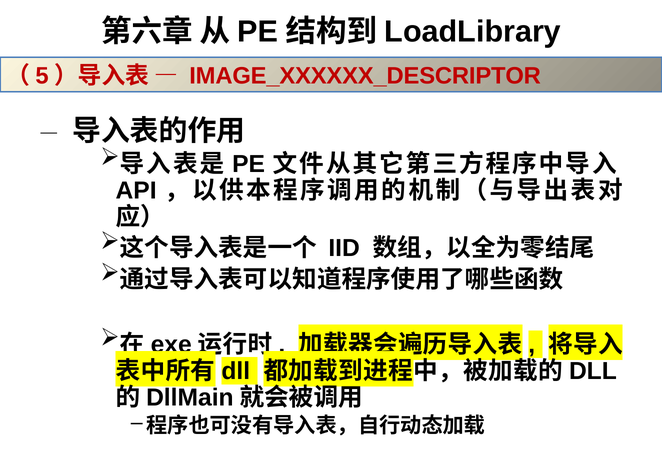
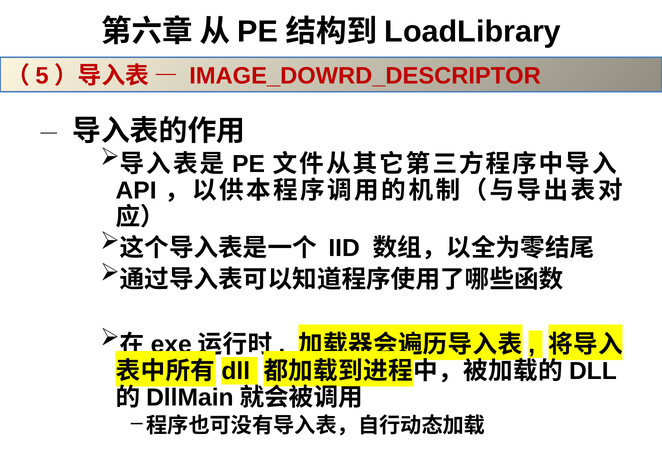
IMAGE_XXXXXX_DESCRIPTOR: IMAGE_XXXXXX_DESCRIPTOR -> IMAGE_DOWRD_DESCRIPTOR
